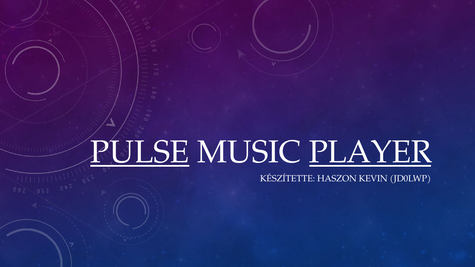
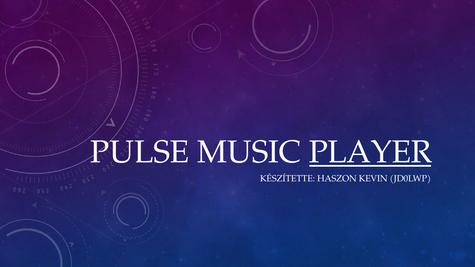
PULSE underline: present -> none
